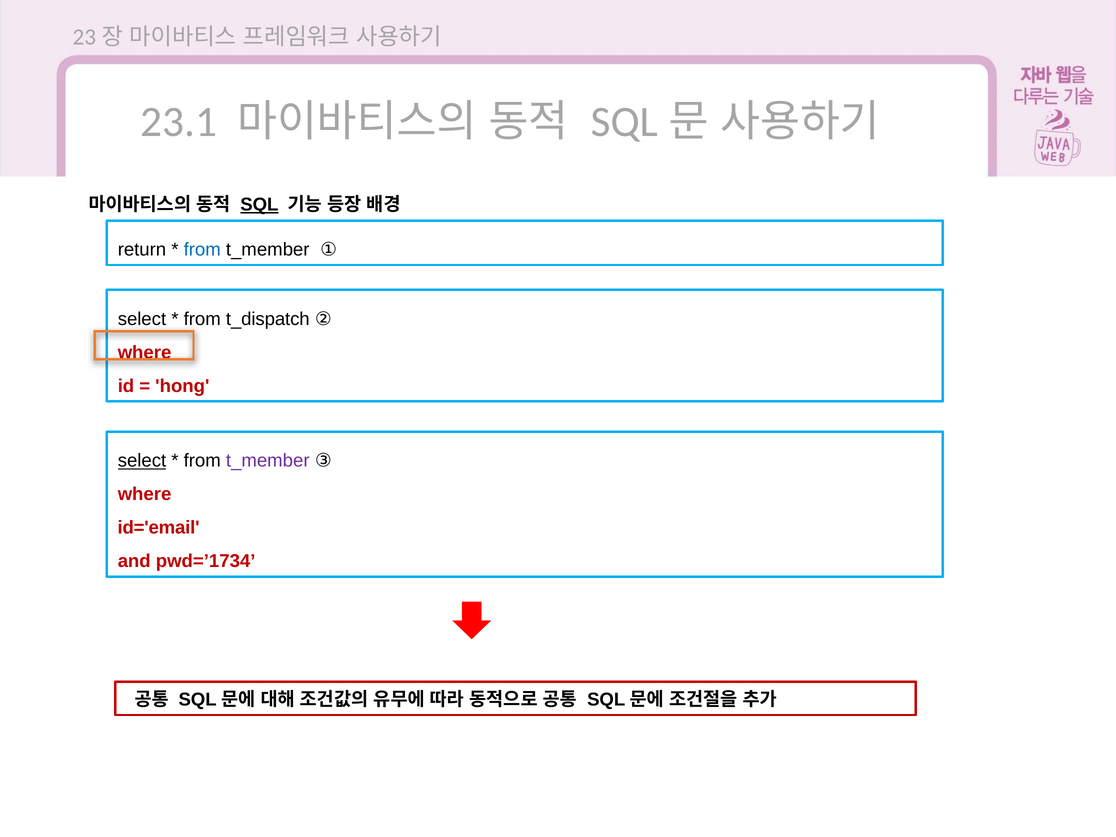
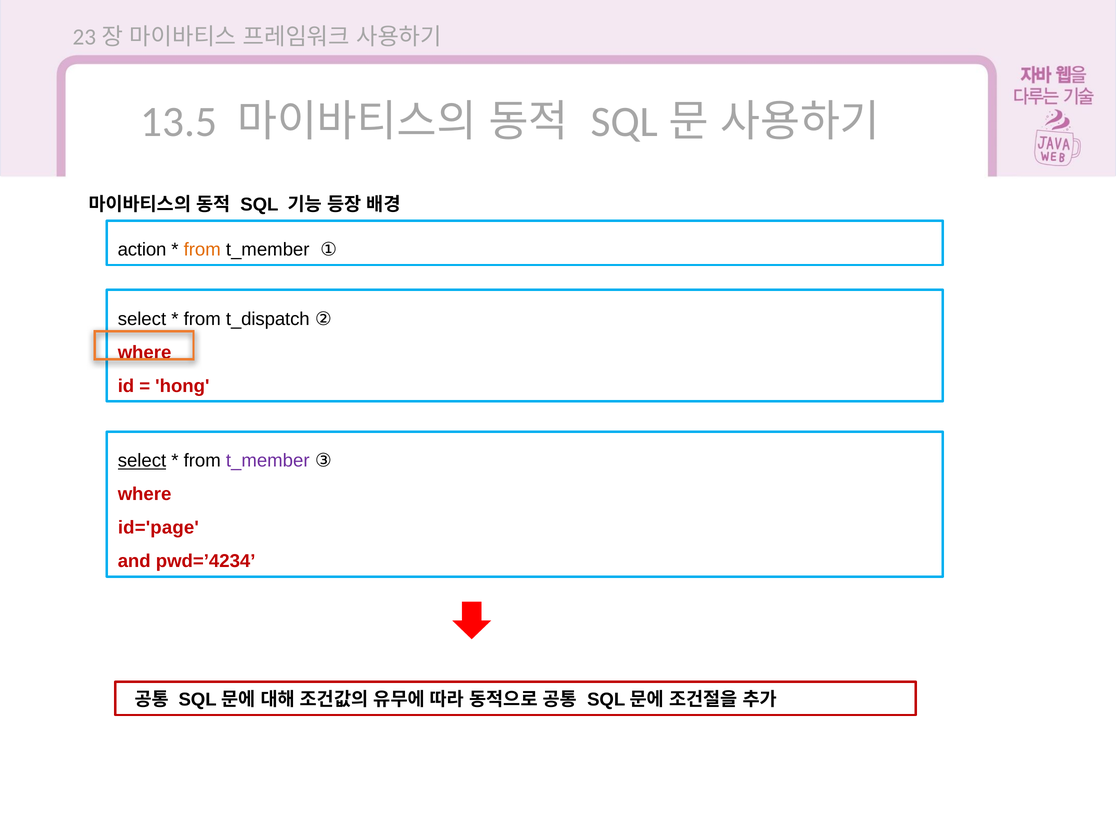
23.1: 23.1 -> 13.5
SQL underline: present -> none
return: return -> action
from at (202, 250) colour: blue -> orange
id='email: id='email -> id='page
pwd=’1734: pwd=’1734 -> pwd=’4234
